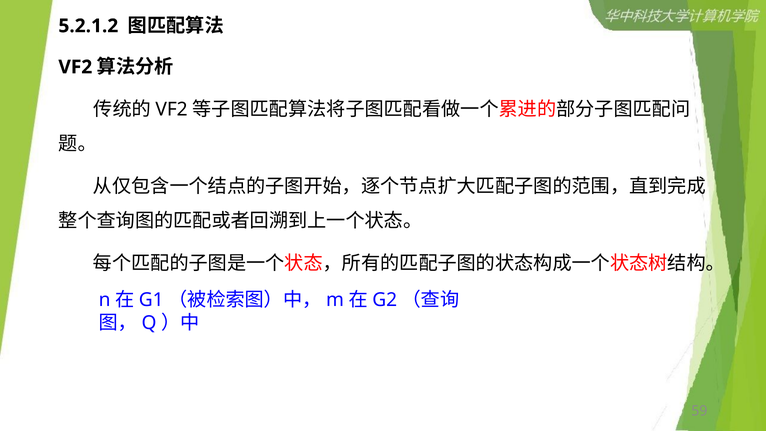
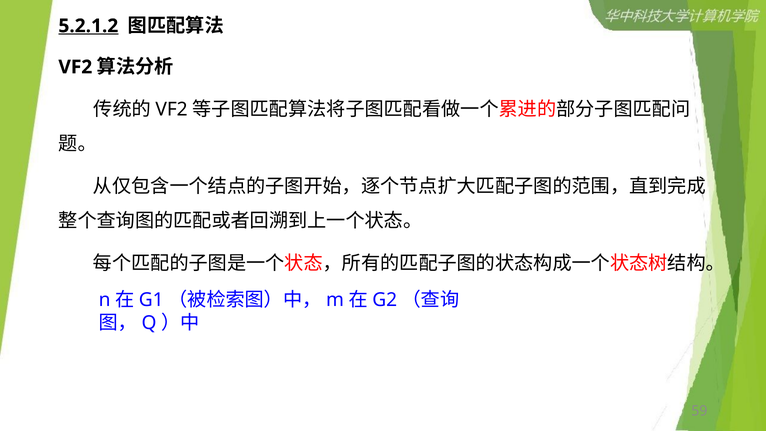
5.2.1.2 underline: none -> present
